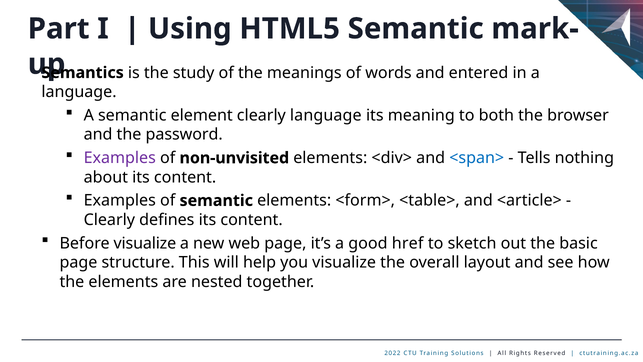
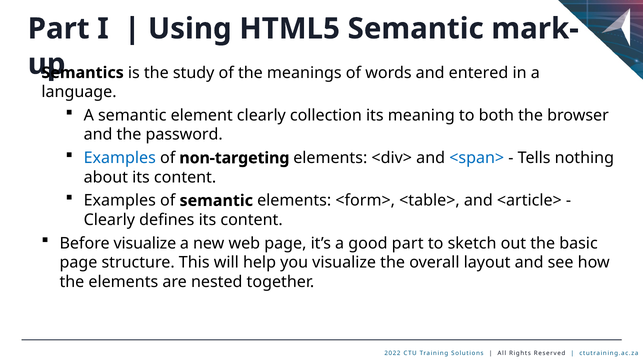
clearly language: language -> collection
Examples at (120, 158) colour: purple -> blue
non-unvisited: non-unvisited -> non-targeting
good href: href -> part
